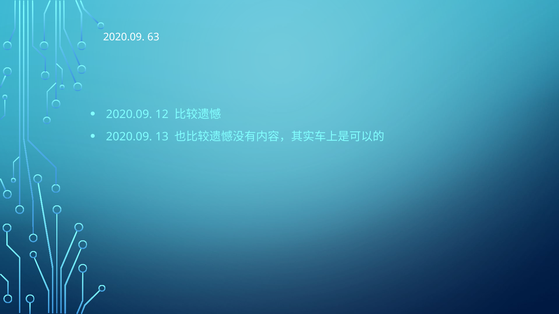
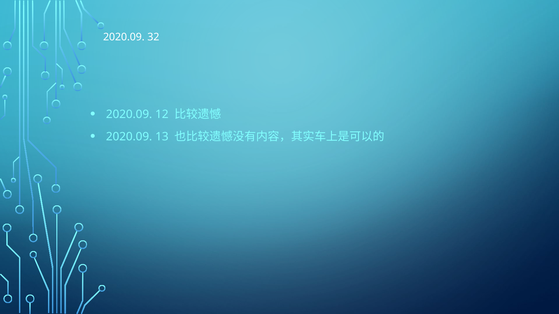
63: 63 -> 32
